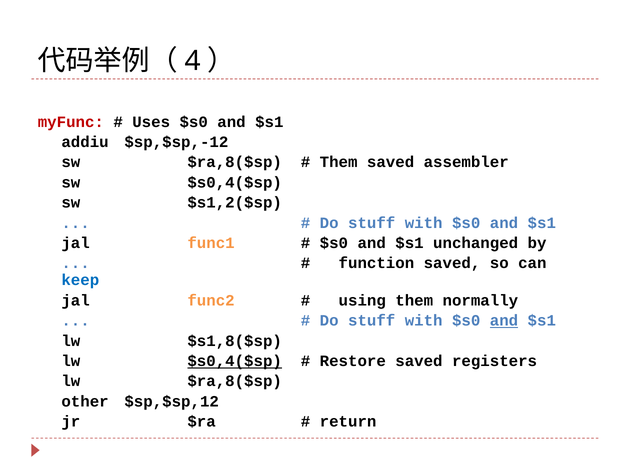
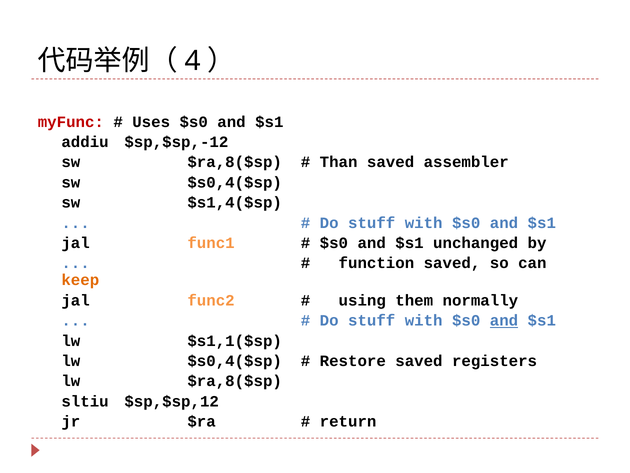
Them at (339, 162): Them -> Than
$s1,2($sp: $s1,2($sp -> $s1,4($sp
keep colour: blue -> orange
$s1,8($sp: $s1,8($sp -> $s1,1($sp
$s0,4($sp at (235, 361) underline: present -> none
other: other -> sltiu
